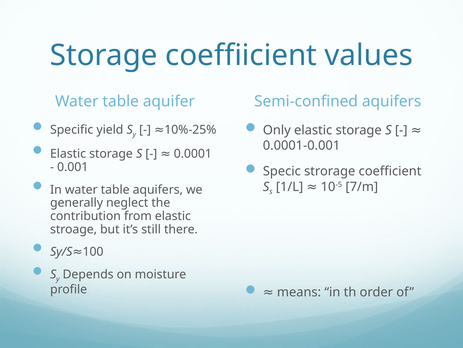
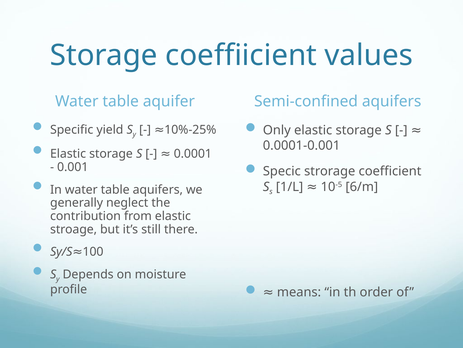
7/m: 7/m -> 6/m
